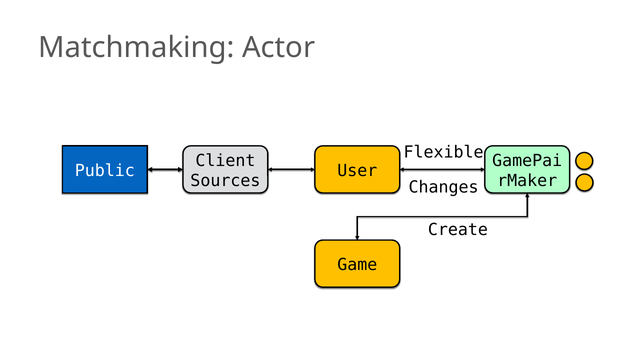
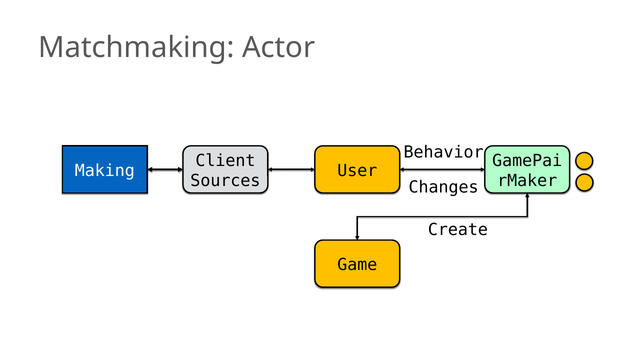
Flexible: Flexible -> Behavior
Public: Public -> Making
